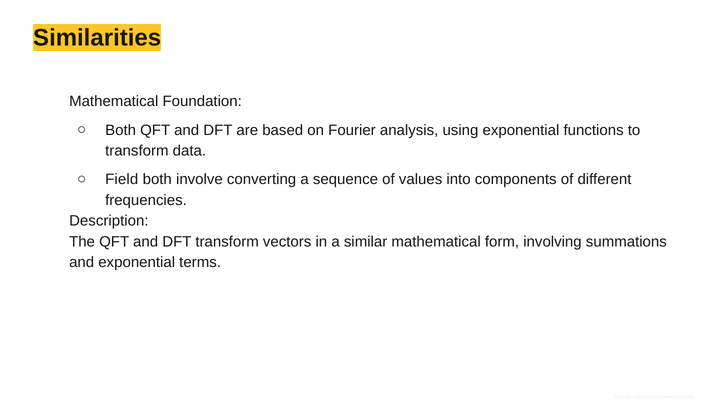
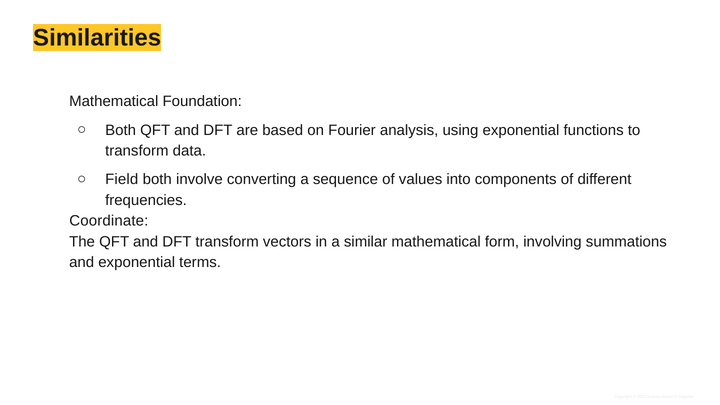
Description: Description -> Coordinate
